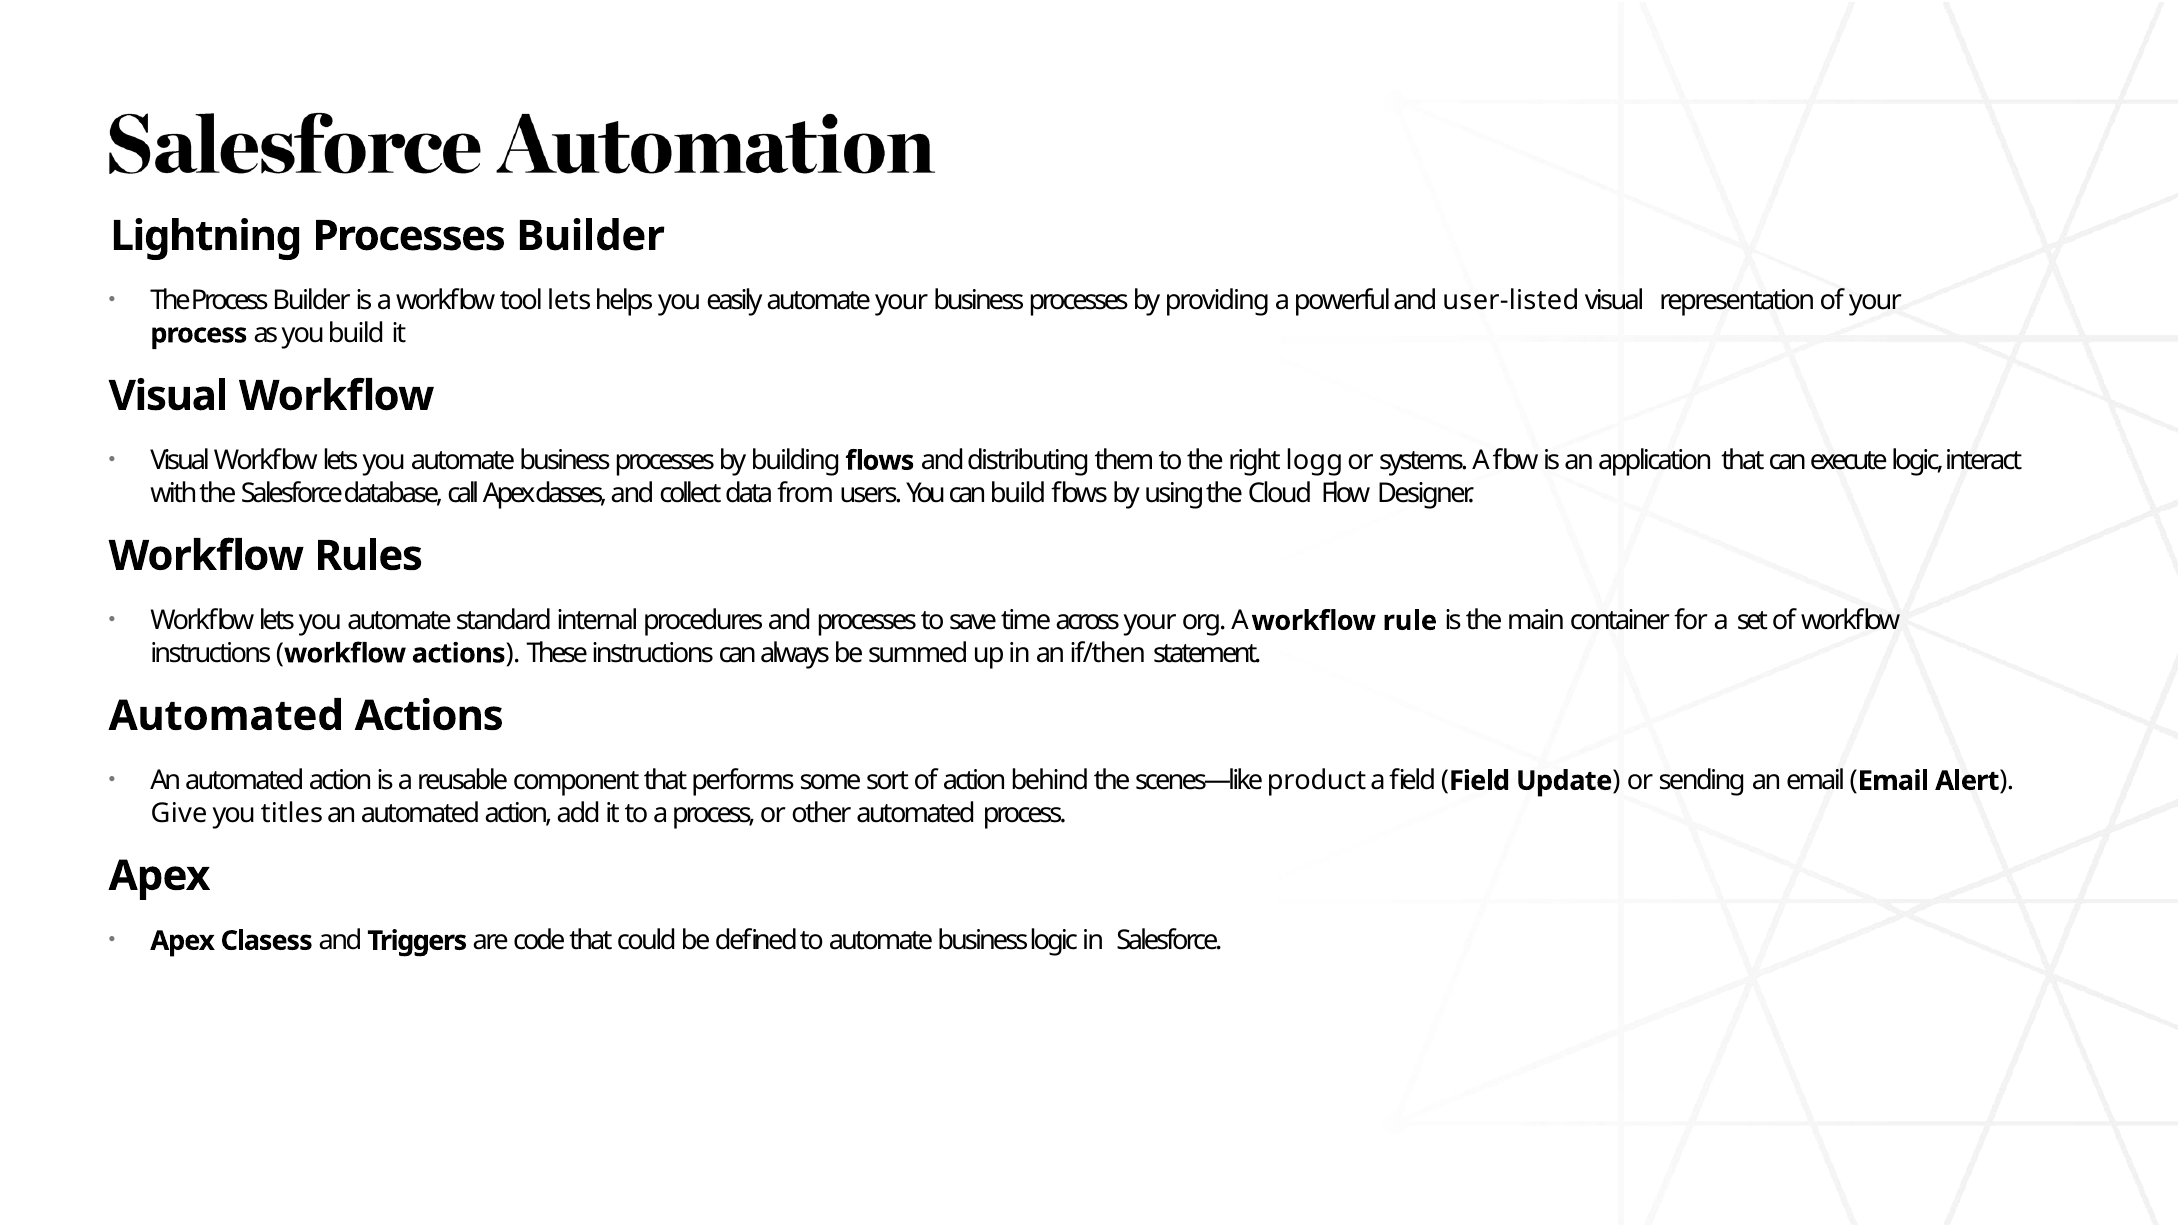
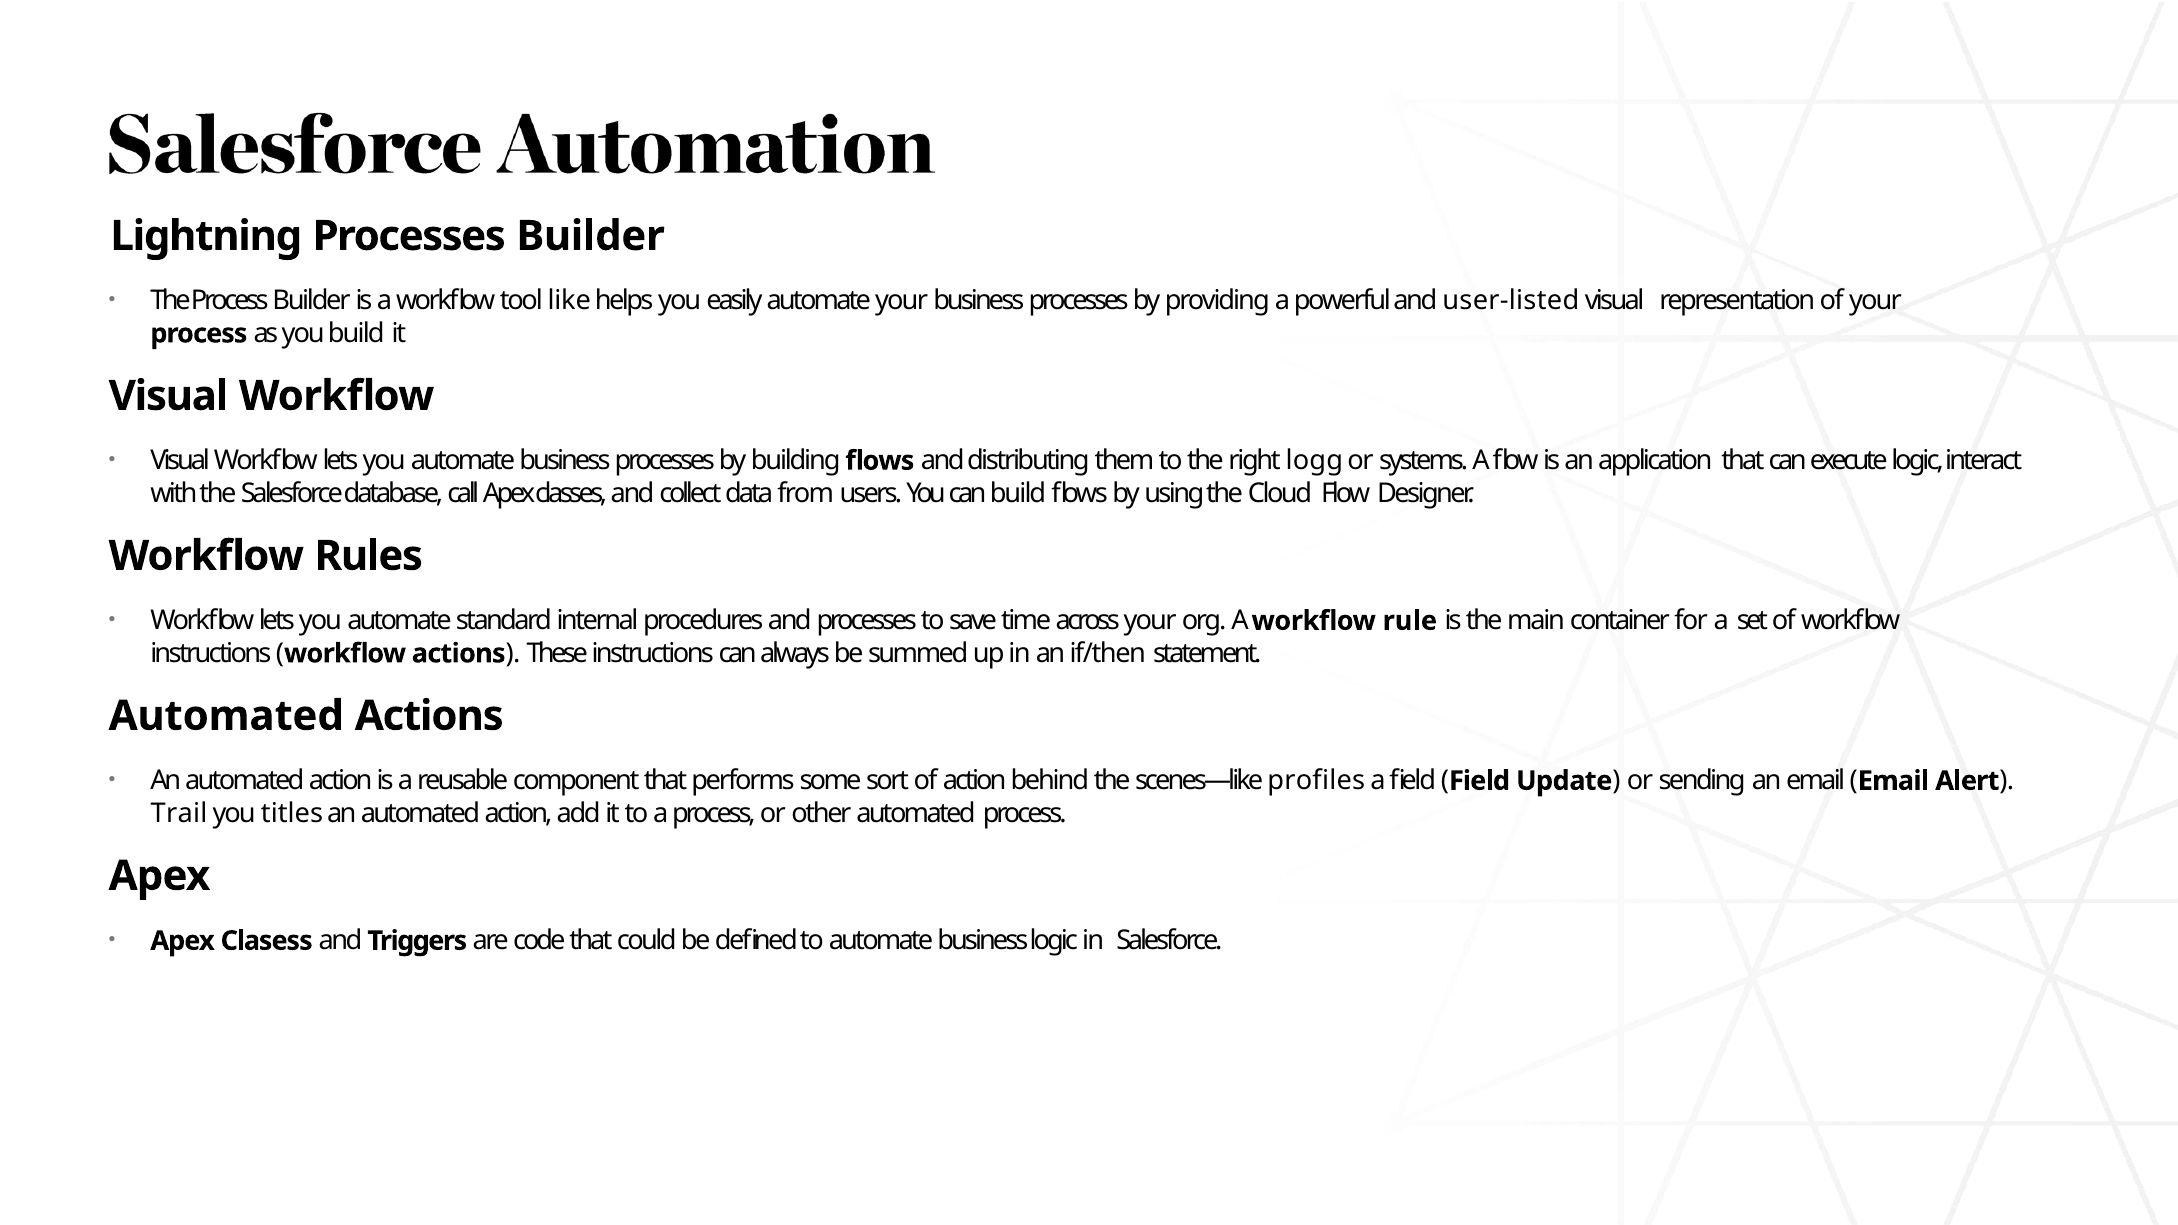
tool lets: lets -> like
product: product -> profiles
Give: Give -> Trail
